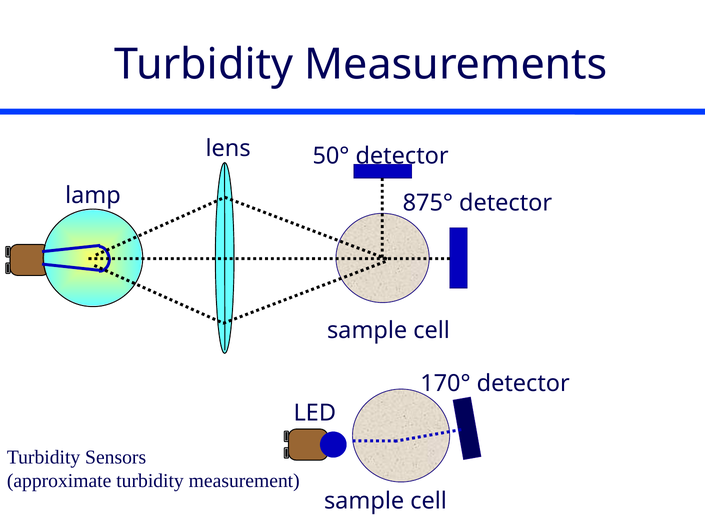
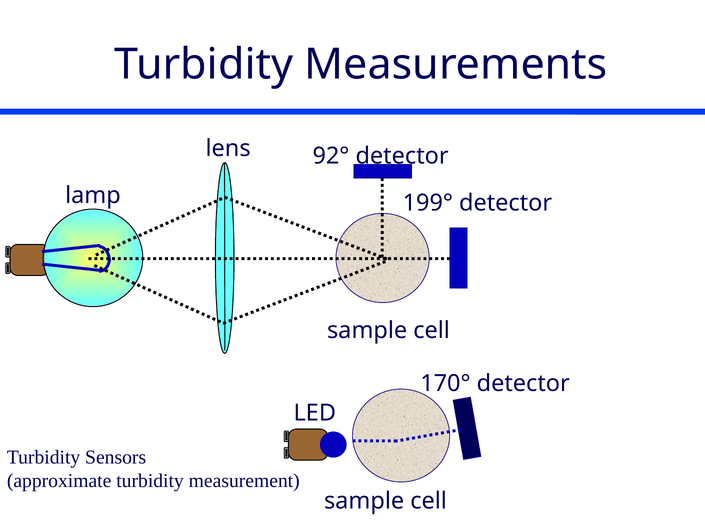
50°: 50° -> 92°
875°: 875° -> 199°
